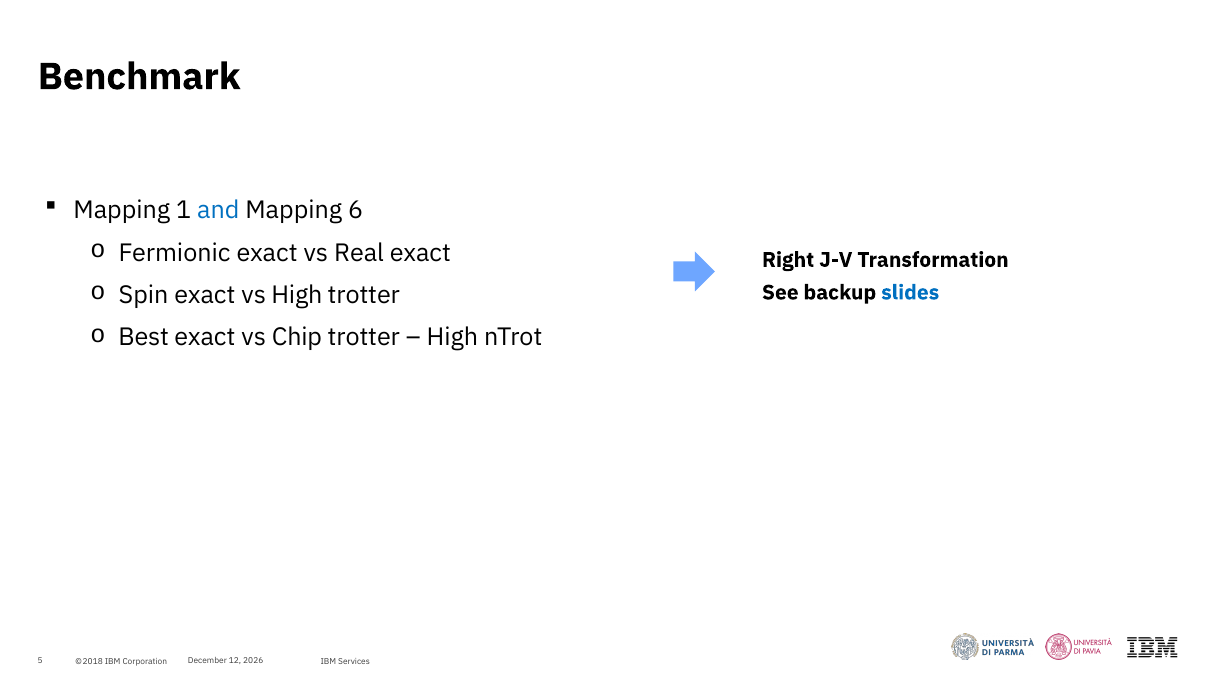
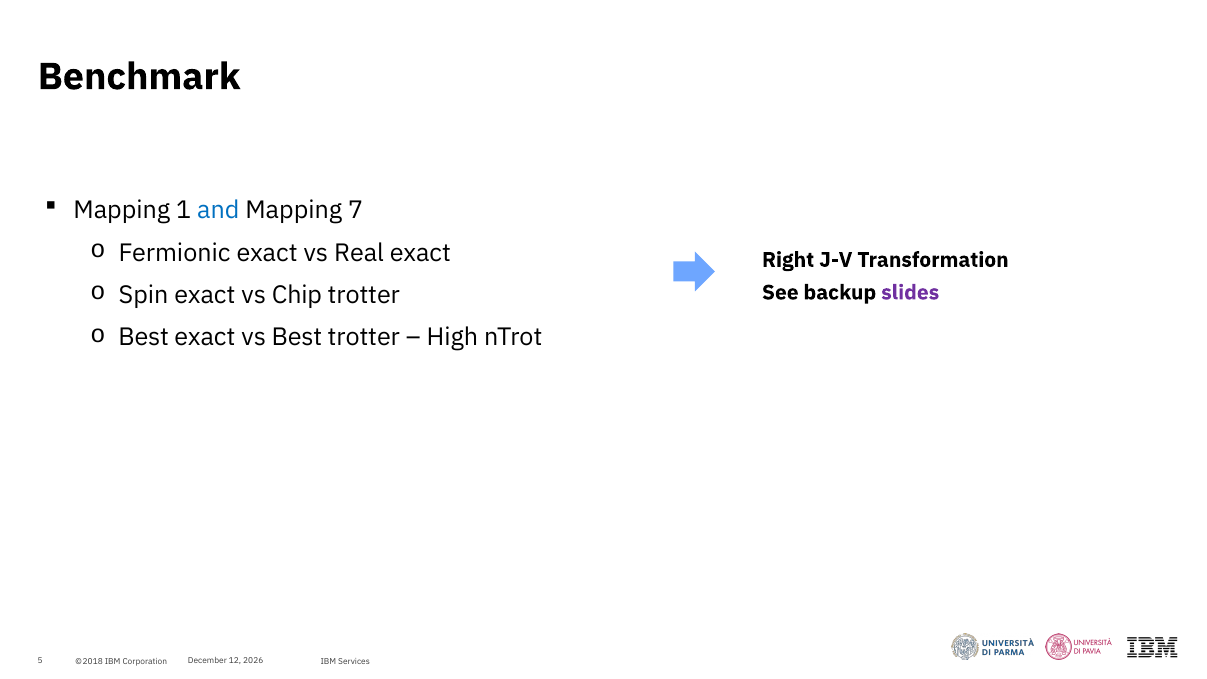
6: 6 -> 7
vs High: High -> Chip
slides colour: blue -> purple
vs Chip: Chip -> Best
